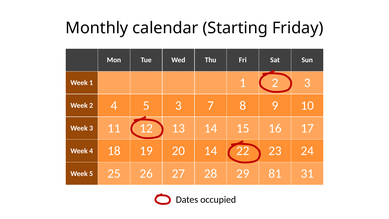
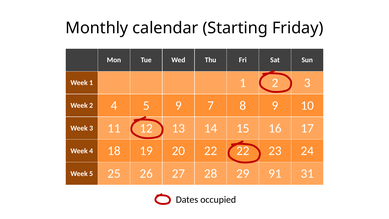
5 3: 3 -> 9
20 14: 14 -> 22
81: 81 -> 91
